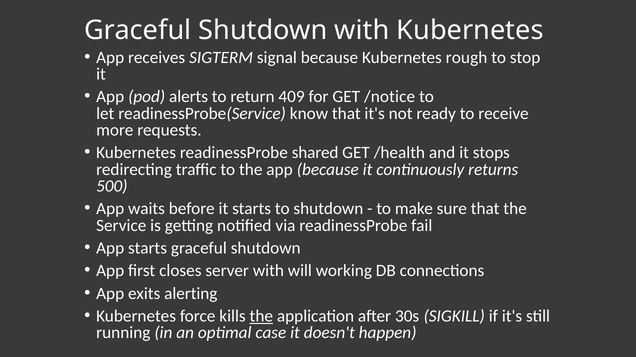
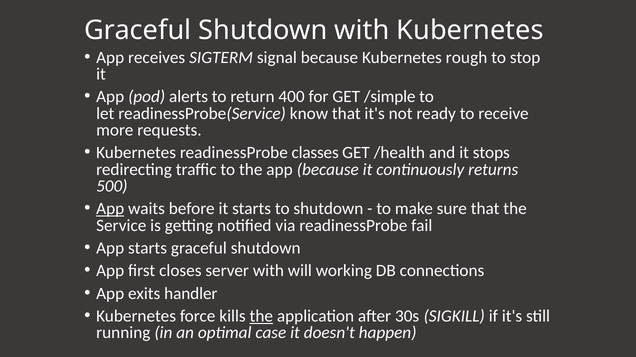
409: 409 -> 400
/notice: /notice -> /simple
shared: shared -> classes
App at (110, 209) underline: none -> present
alerting: alerting -> handler
